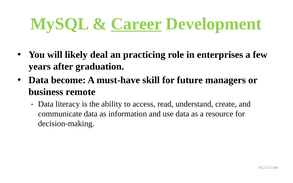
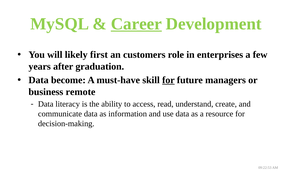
deal: deal -> first
practicing: practicing -> customers
for at (168, 80) underline: none -> present
